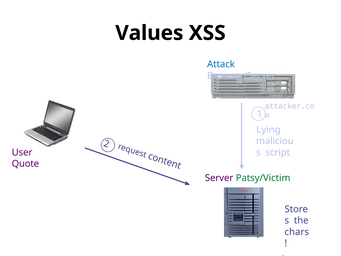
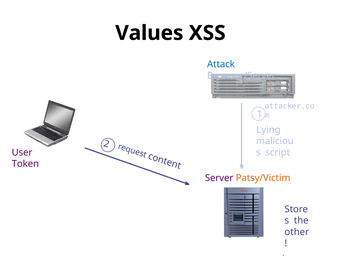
Quote: Quote -> Token
Patsy/Victim colour: green -> orange
chars: chars -> other
